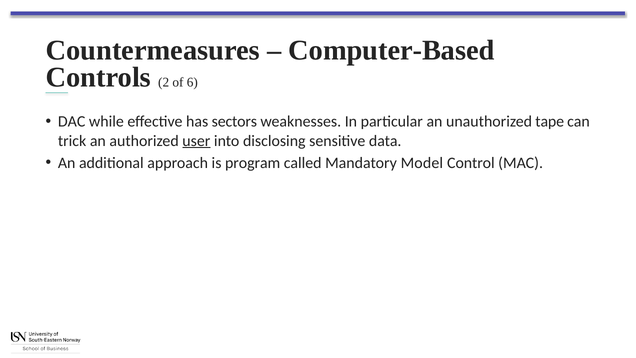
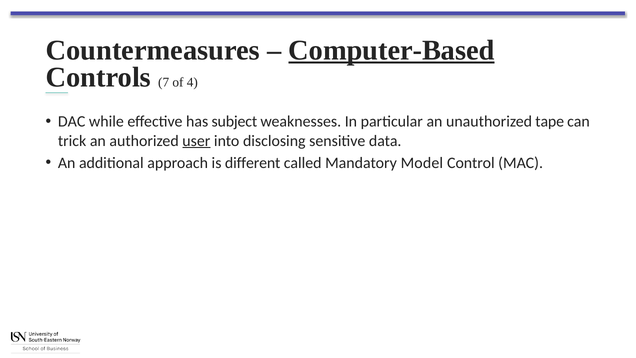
Computer-Based underline: none -> present
2: 2 -> 7
6: 6 -> 4
sectors: sectors -> subject
program: program -> different
